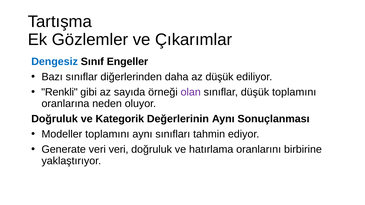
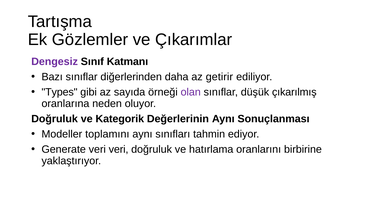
Dengesiz colour: blue -> purple
Engeller: Engeller -> Katmanı
az düşük: düşük -> getirir
Renkli: Renkli -> Types
düşük toplamını: toplamını -> çıkarılmış
